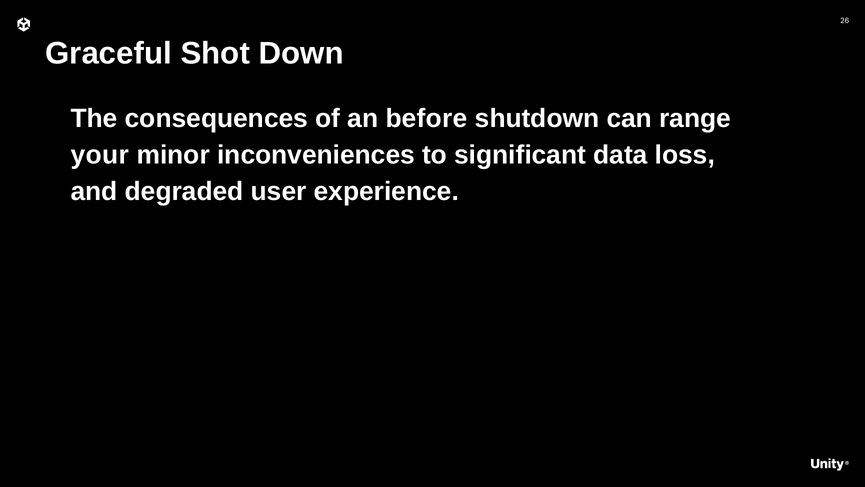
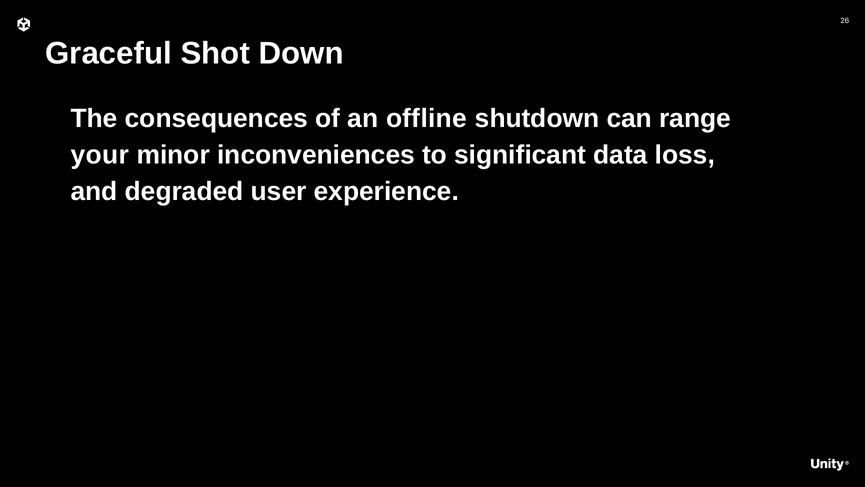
before: before -> offline
